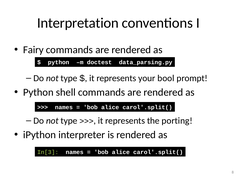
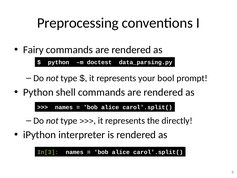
Interpretation: Interpretation -> Preprocessing
porting: porting -> directly
